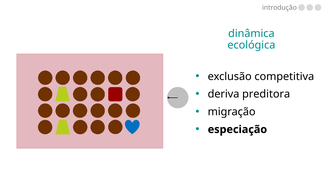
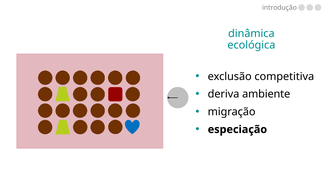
preditora: preditora -> ambiente
